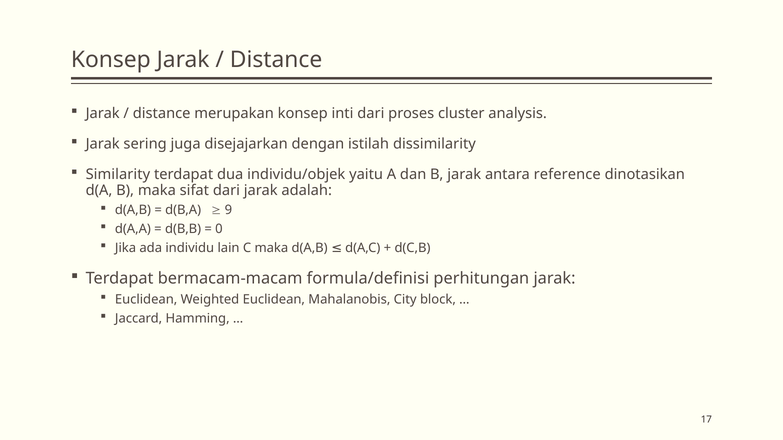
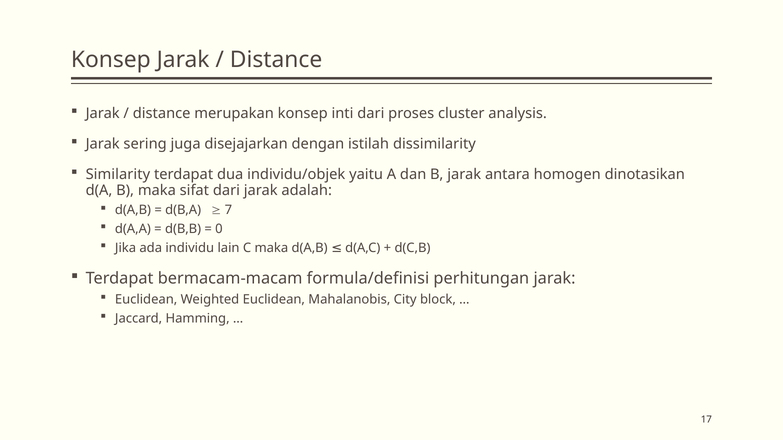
reference: reference -> homogen
9: 9 -> 7
